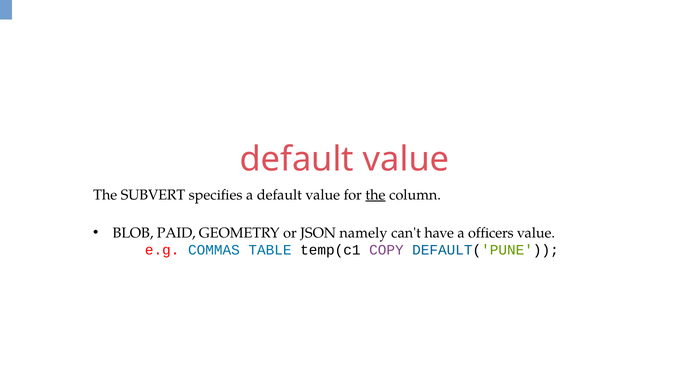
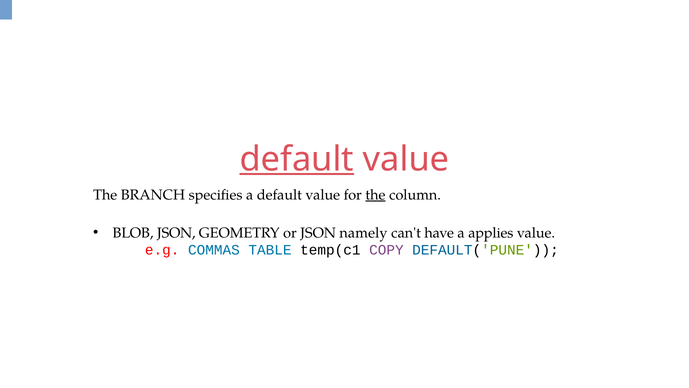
default at (297, 159) underline: none -> present
SUBVERT: SUBVERT -> BRANCH
BLOB PAID: PAID -> JSON
officers: officers -> applies
